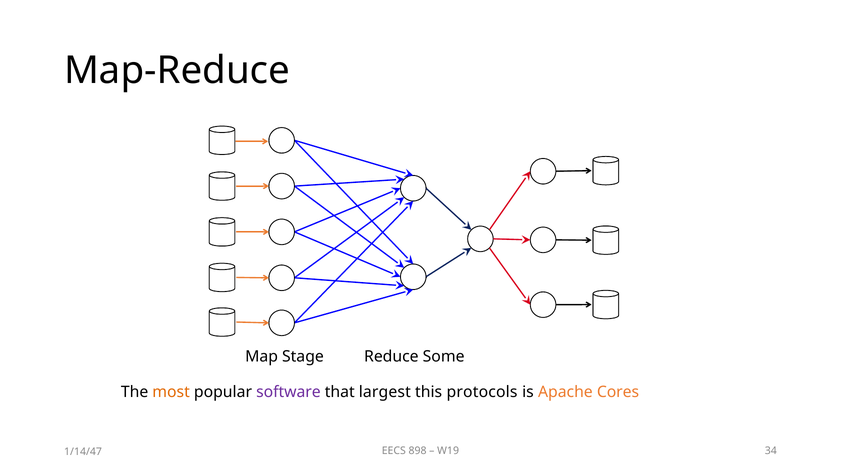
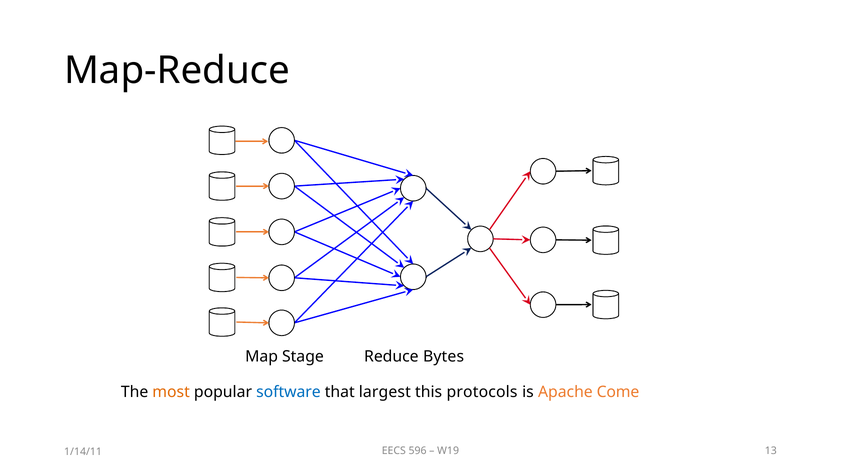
Some: Some -> Bytes
software colour: purple -> blue
Cores: Cores -> Come
898: 898 -> 596
34: 34 -> 13
1/14/47: 1/14/47 -> 1/14/11
